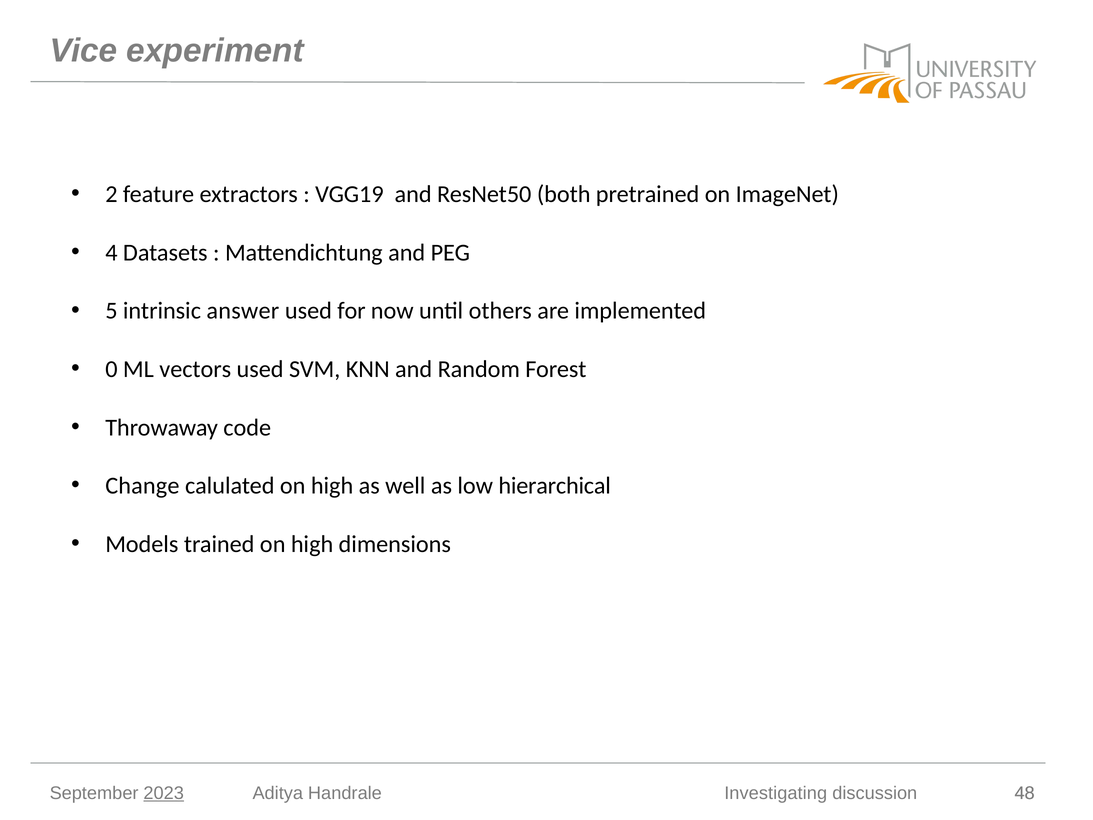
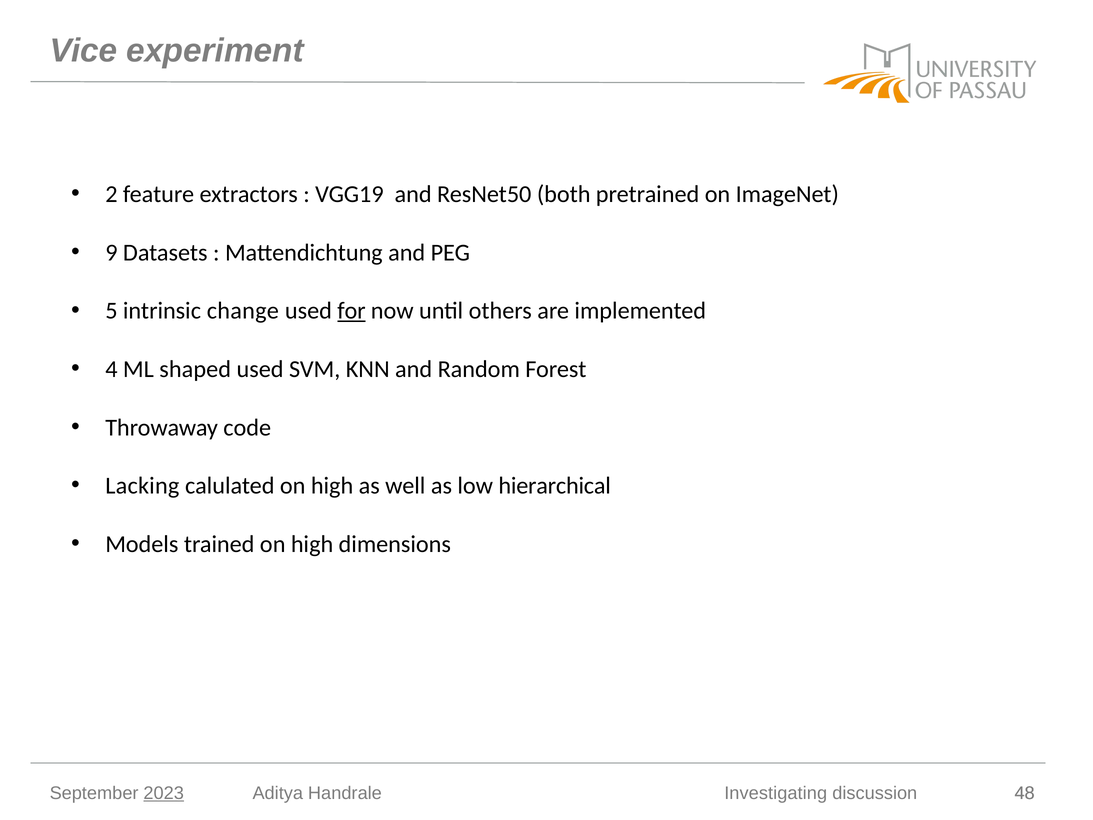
4: 4 -> 9
answer: answer -> change
for underline: none -> present
0: 0 -> 4
vectors: vectors -> shaped
Change: Change -> Lacking
